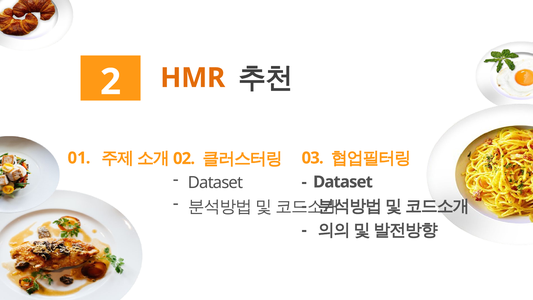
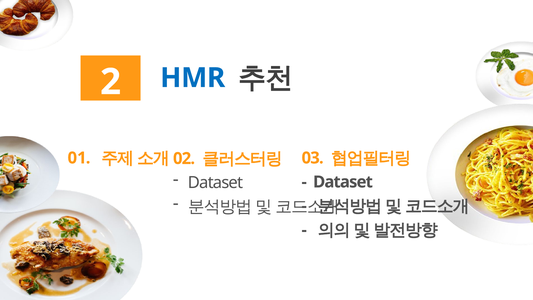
HMR colour: orange -> blue
